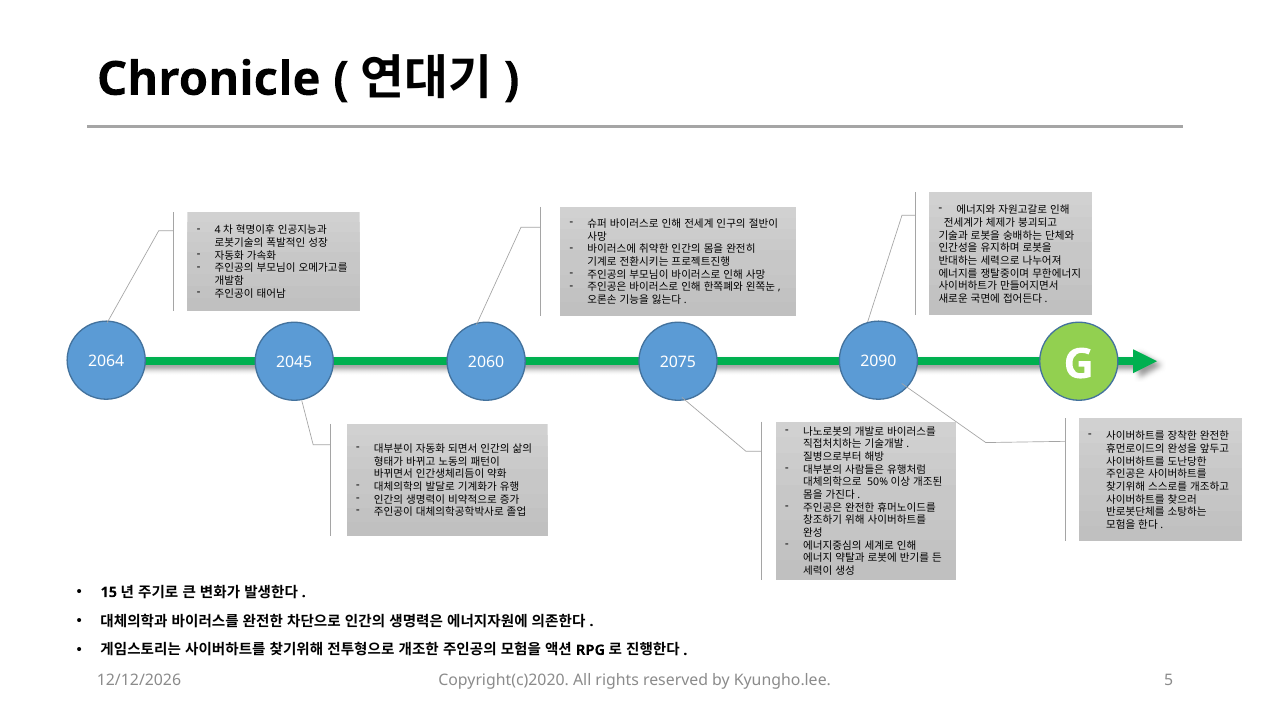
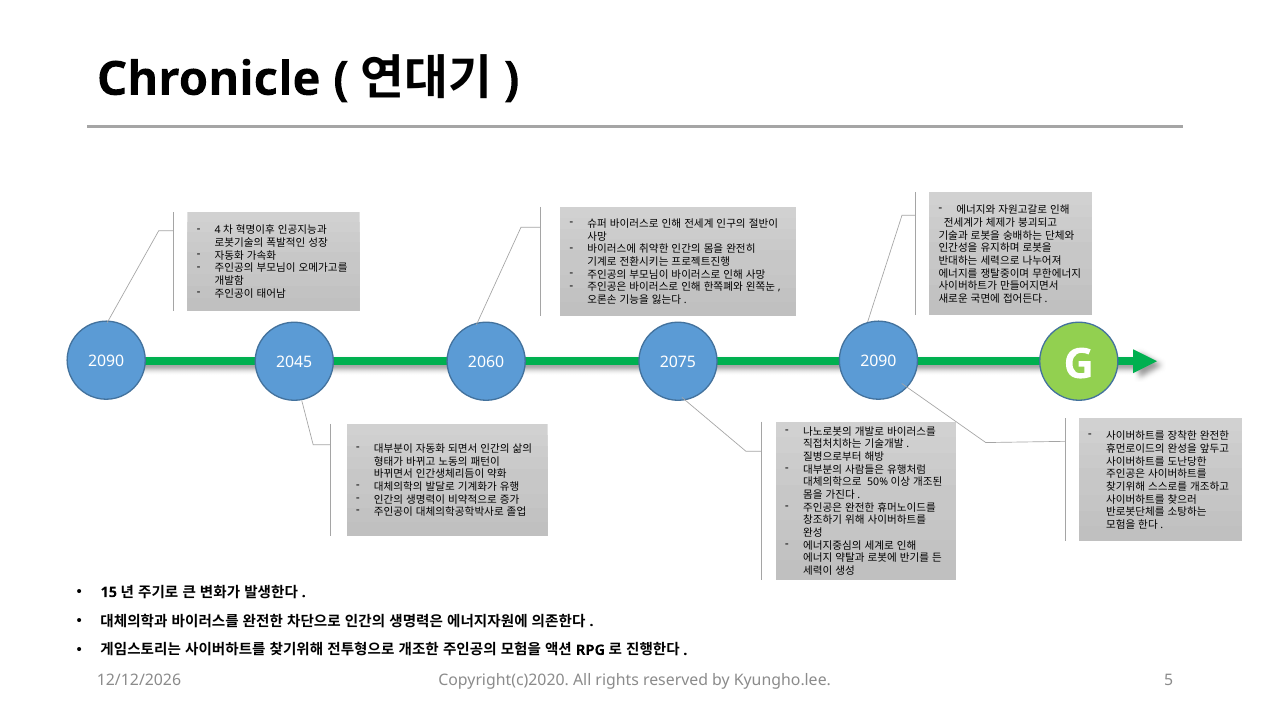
2064 at (106, 361): 2064 -> 2090
